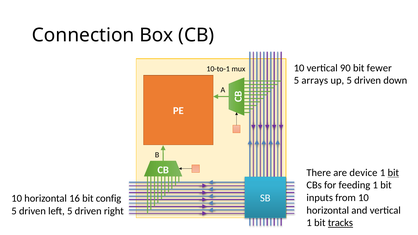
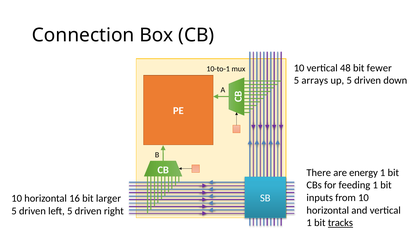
90: 90 -> 48
device: device -> energy
bit at (393, 173) underline: present -> none
config: config -> larger
